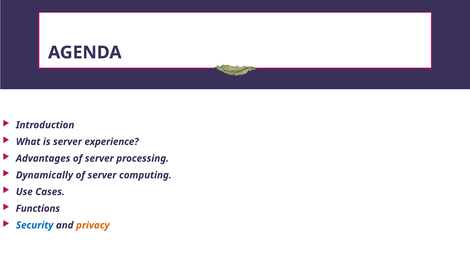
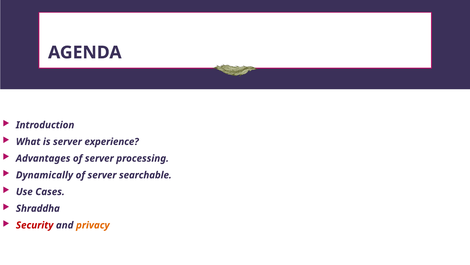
computing: computing -> searchable
Functions: Functions -> Shraddha
Security colour: blue -> red
